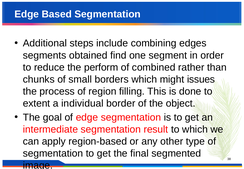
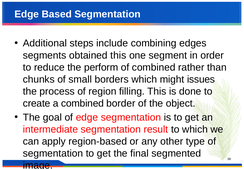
obtained find: find -> this
extent: extent -> create
a individual: individual -> combined
